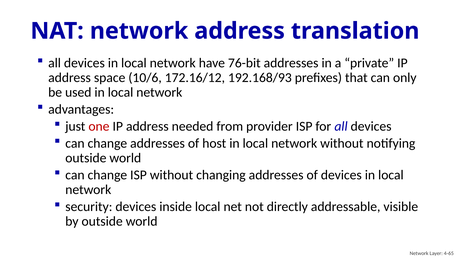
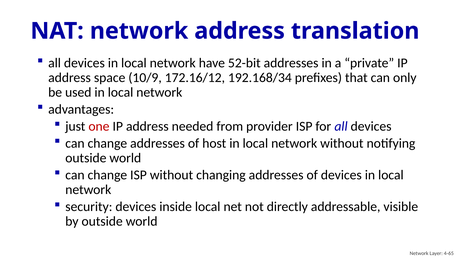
76-bit: 76-bit -> 52-bit
10/6: 10/6 -> 10/9
192.168/93: 192.168/93 -> 192.168/34
